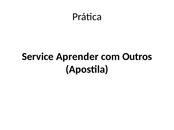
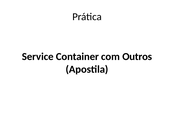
Aprender: Aprender -> Container
